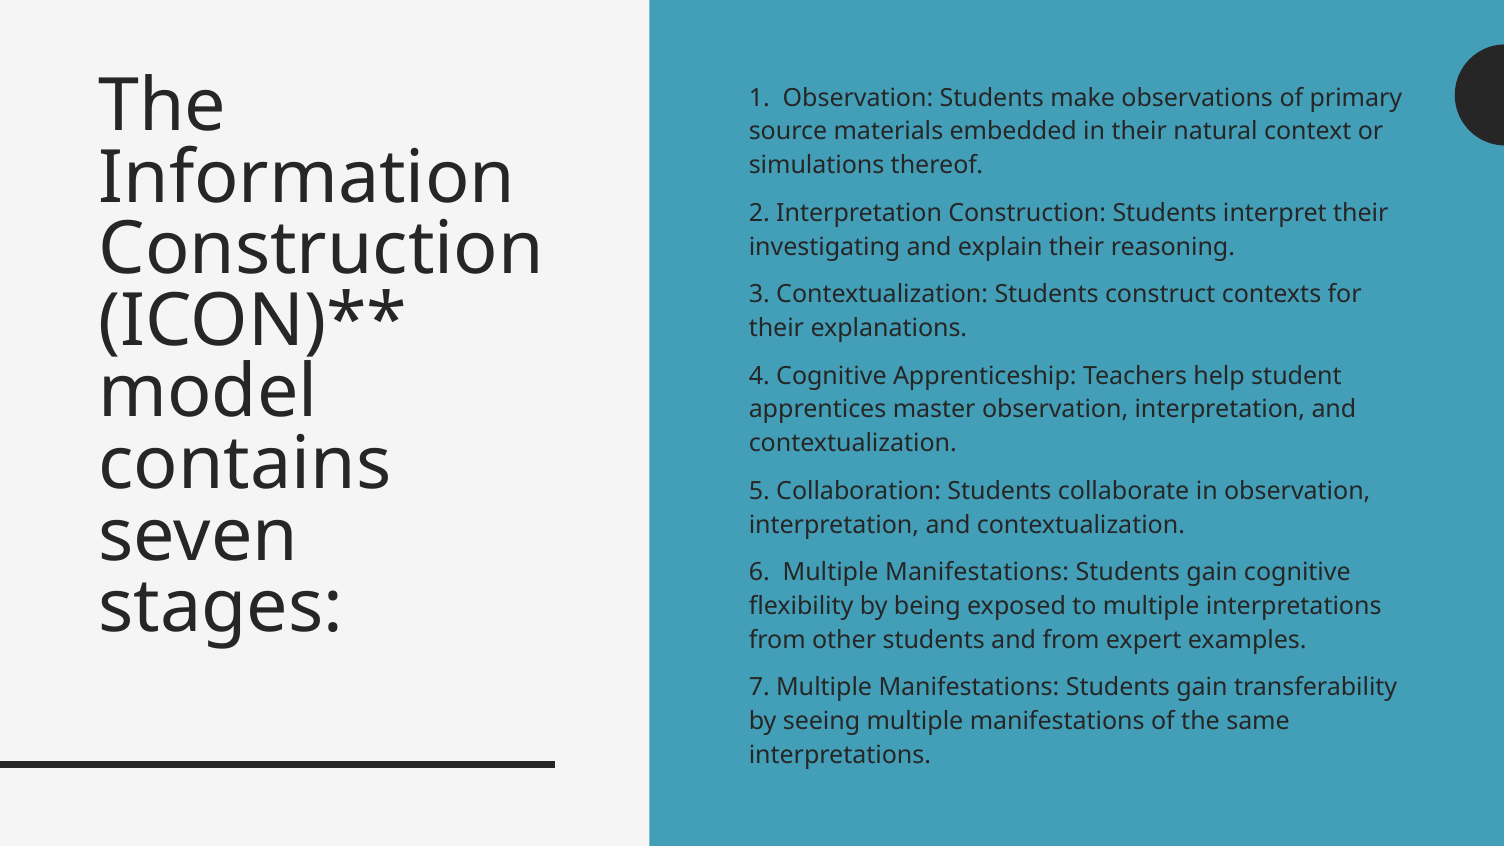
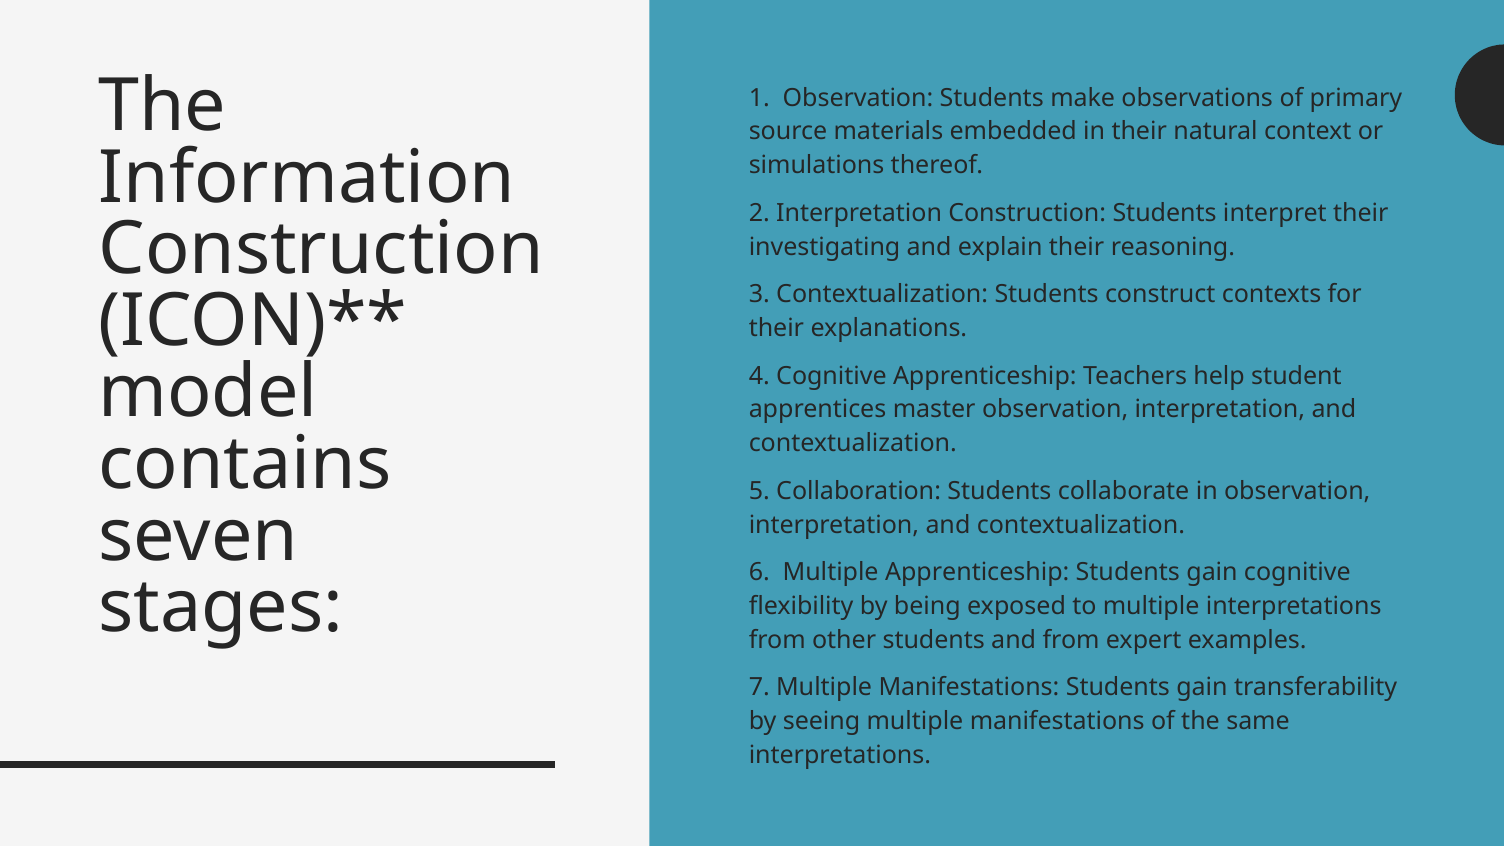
6 Multiple Manifestations: Manifestations -> Apprenticeship
